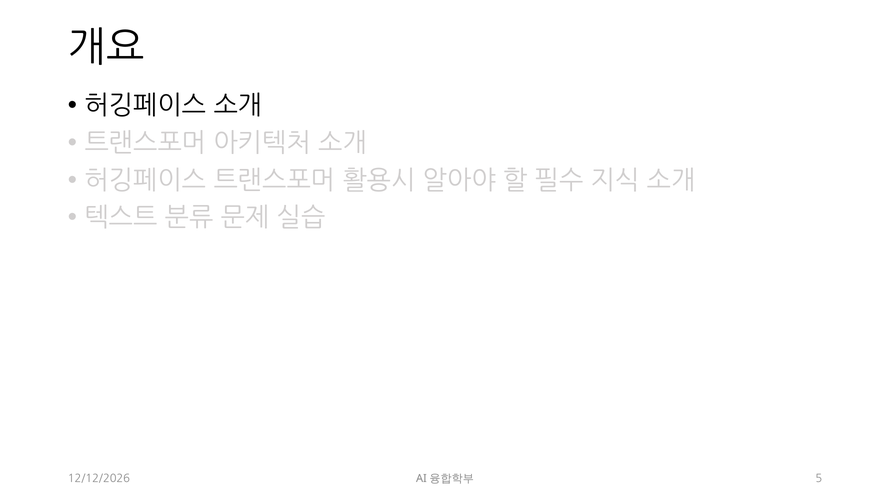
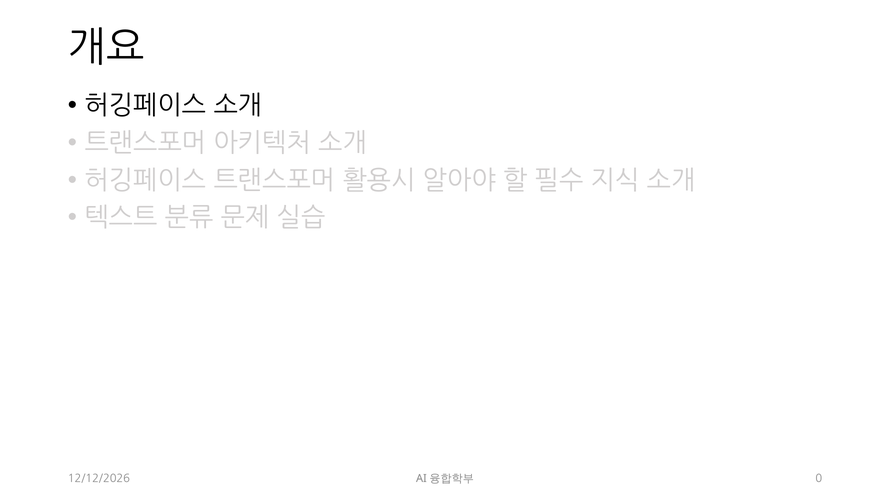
5: 5 -> 0
